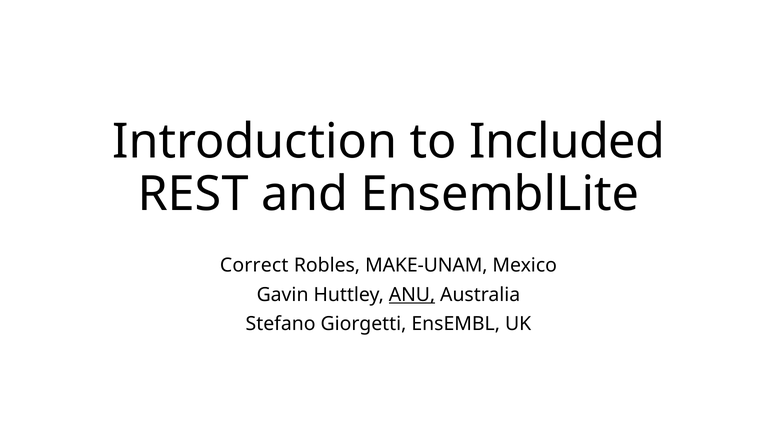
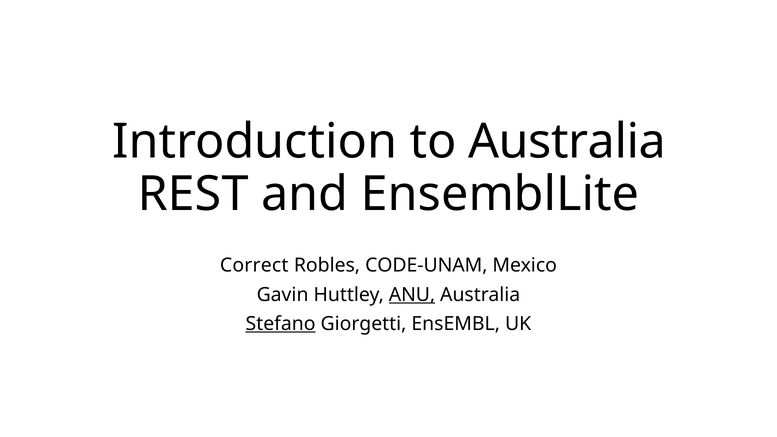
to Included: Included -> Australia
MAKE-UNAM: MAKE-UNAM -> CODE-UNAM
Stefano underline: none -> present
